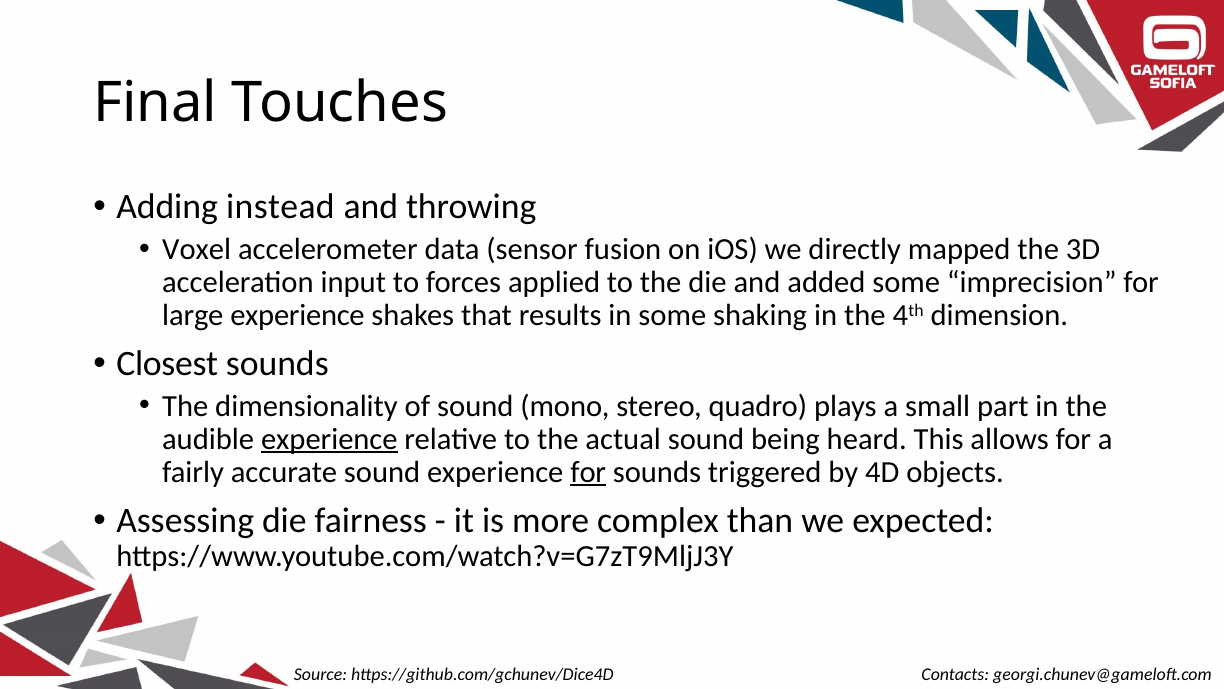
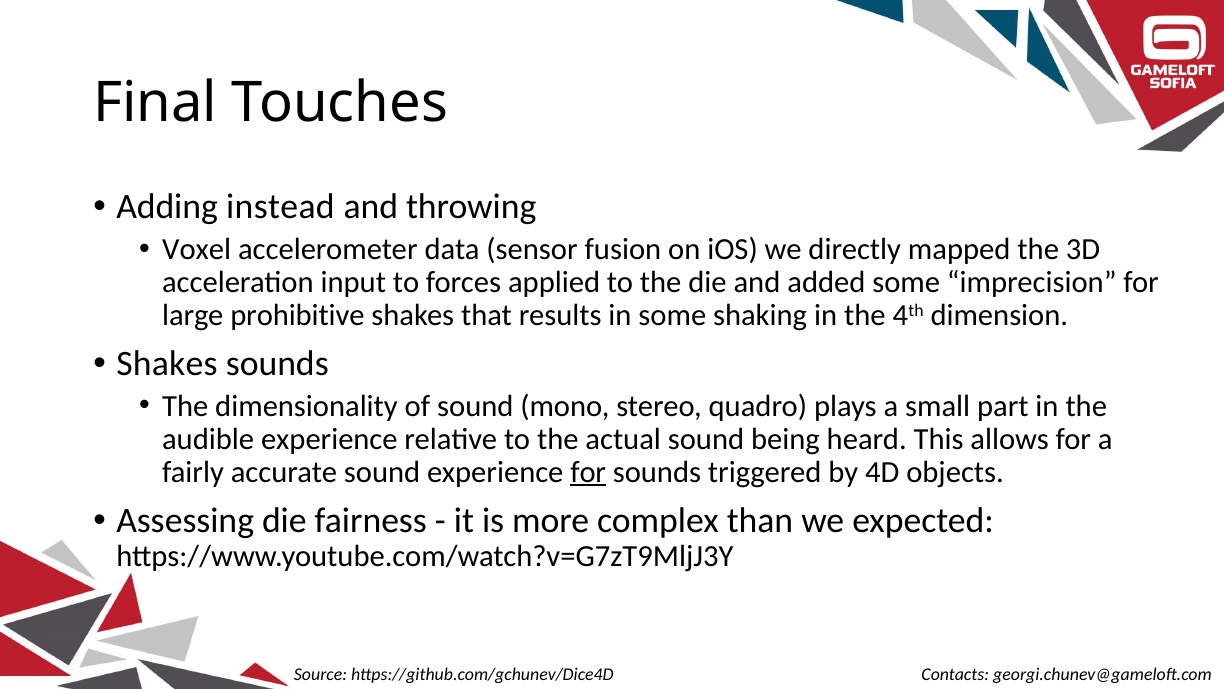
large experience: experience -> prohibitive
Closest at (167, 364): Closest -> Shakes
experience at (329, 439) underline: present -> none
